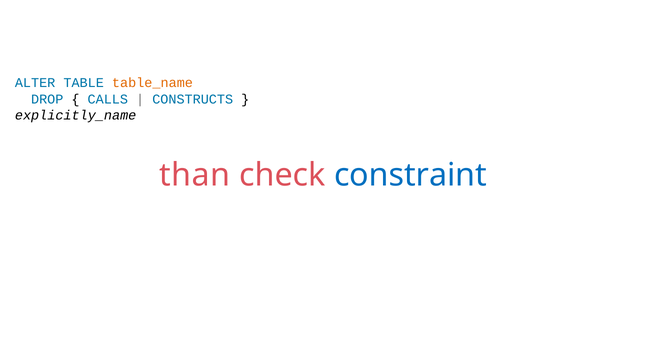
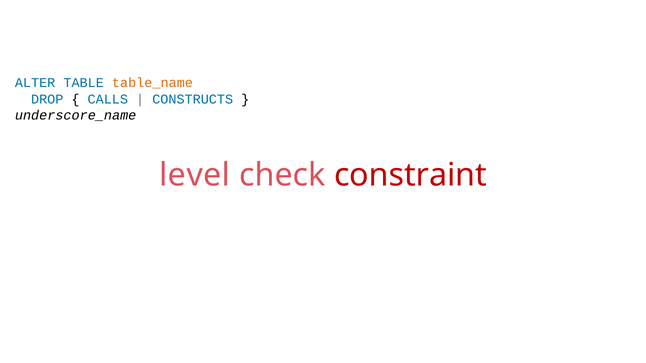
explicitly_name: explicitly_name -> underscore_name
than: than -> level
constraint colour: blue -> red
